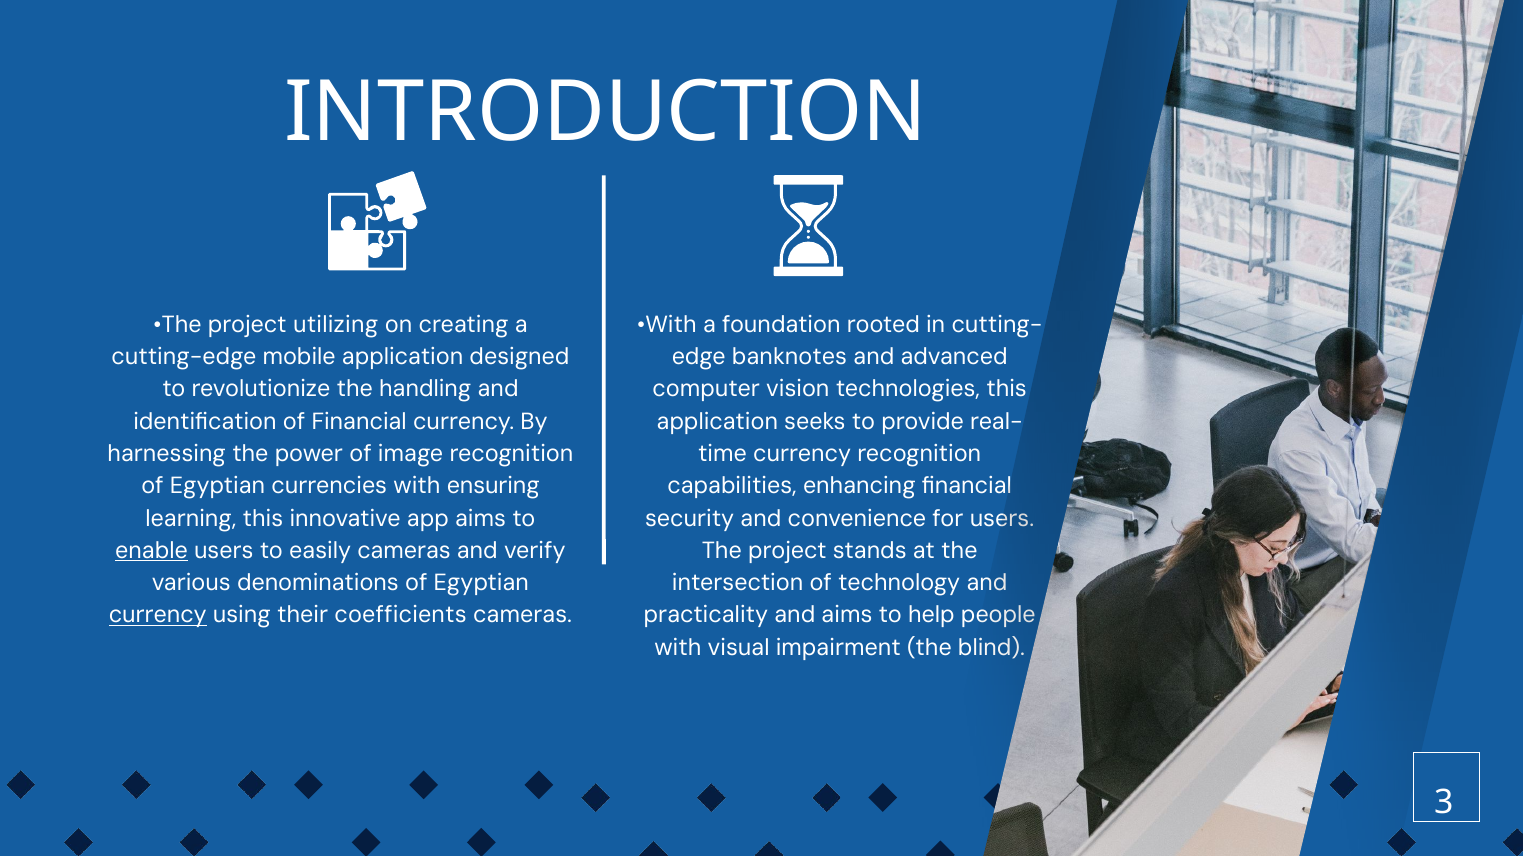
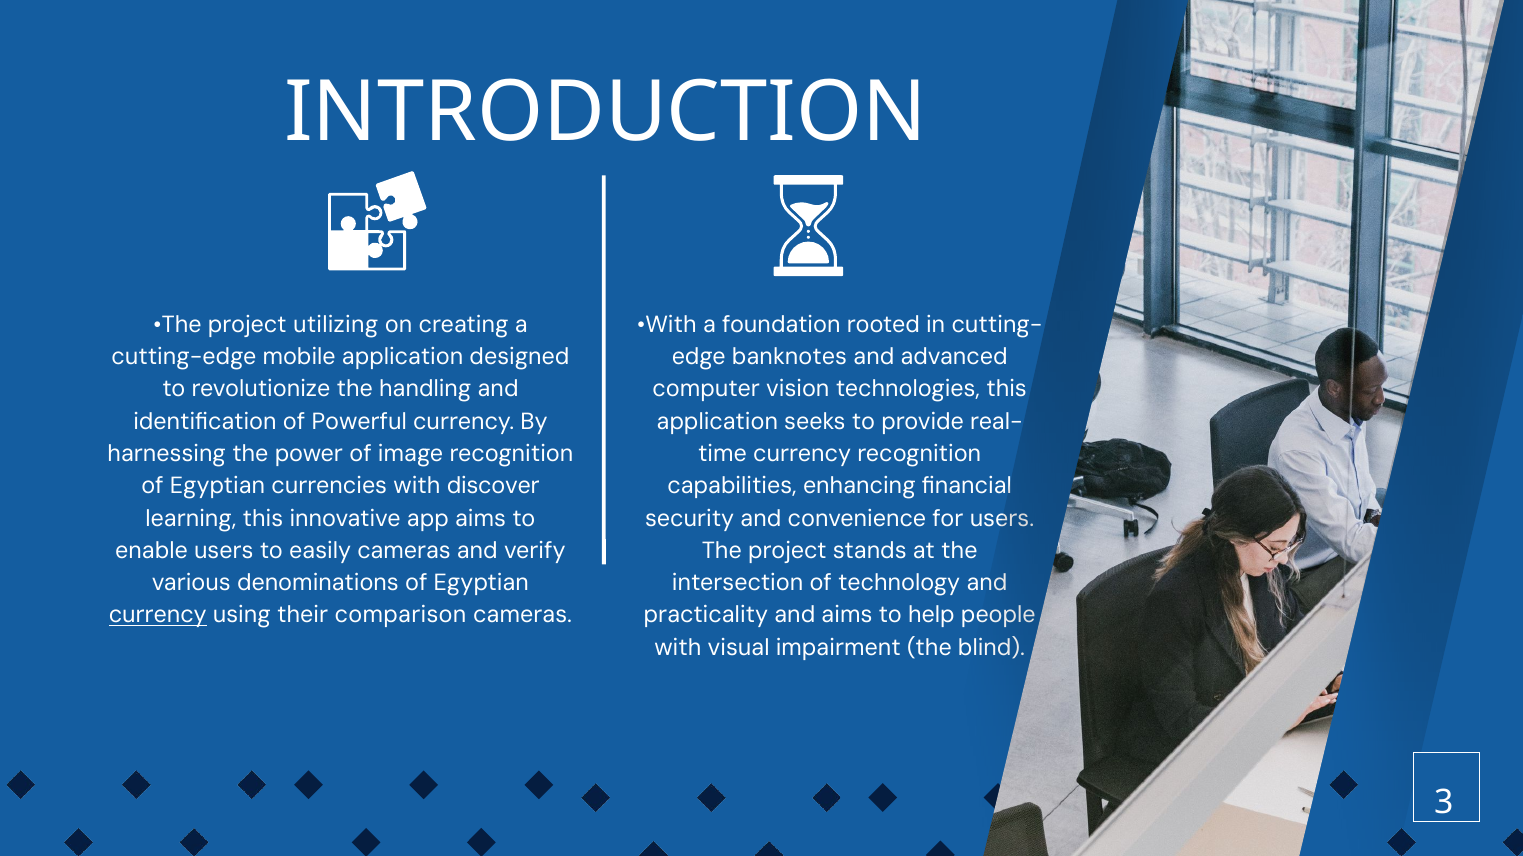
of Financial: Financial -> Powerful
ensuring: ensuring -> discover
enable underline: present -> none
coefficients: coefficients -> comparison
